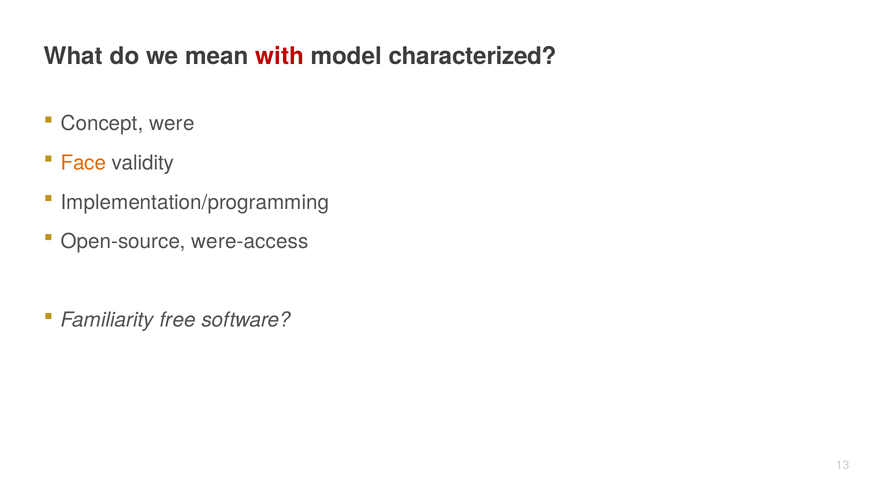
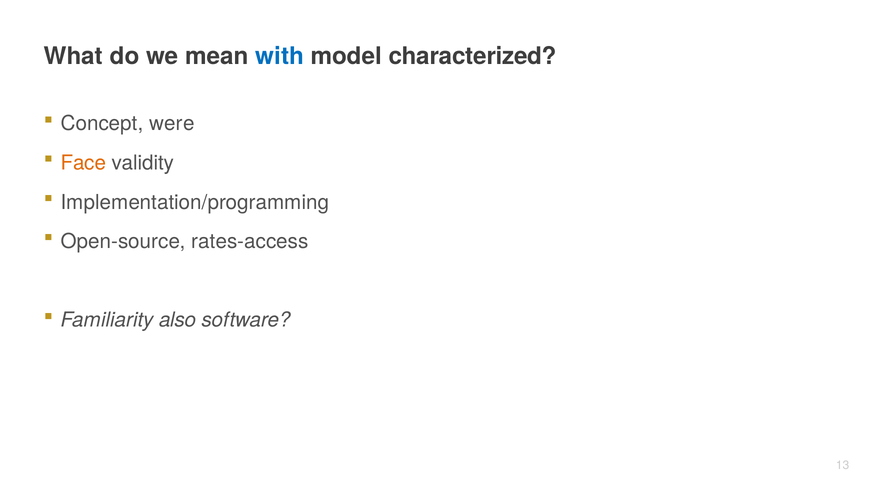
with colour: red -> blue
were-access: were-access -> rates-access
free: free -> also
